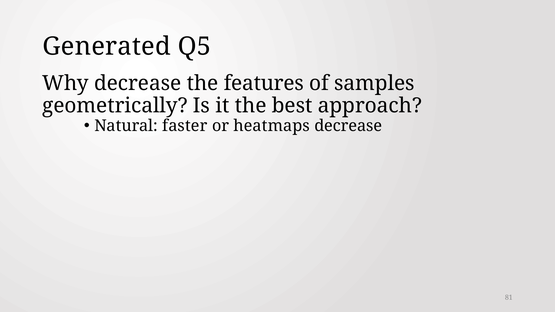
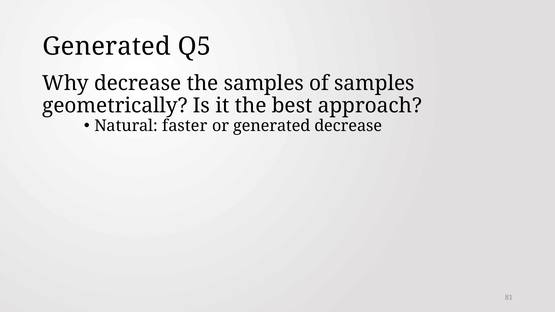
the features: features -> samples
or heatmaps: heatmaps -> generated
